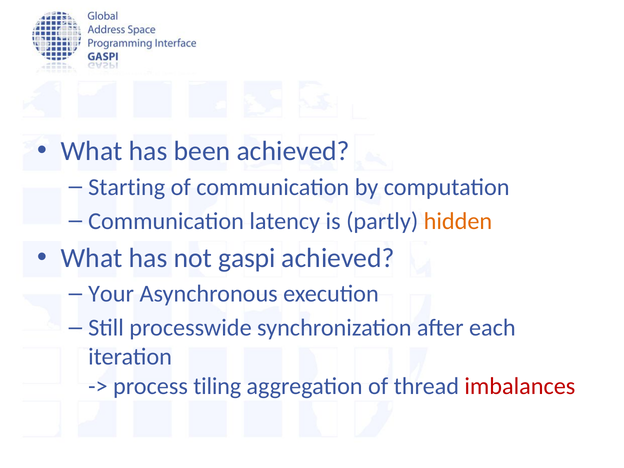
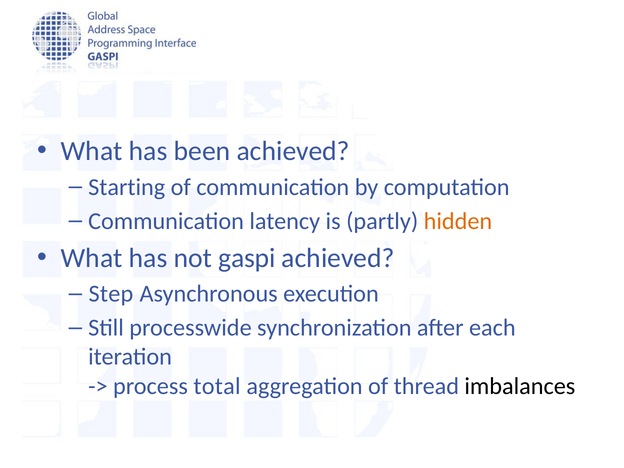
Your: Your -> Step
tiling: tiling -> total
imbalances colour: red -> black
